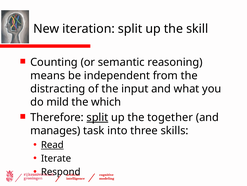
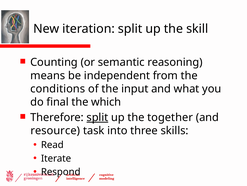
distracting: distracting -> conditions
mild: mild -> final
manages: manages -> resource
Read underline: present -> none
